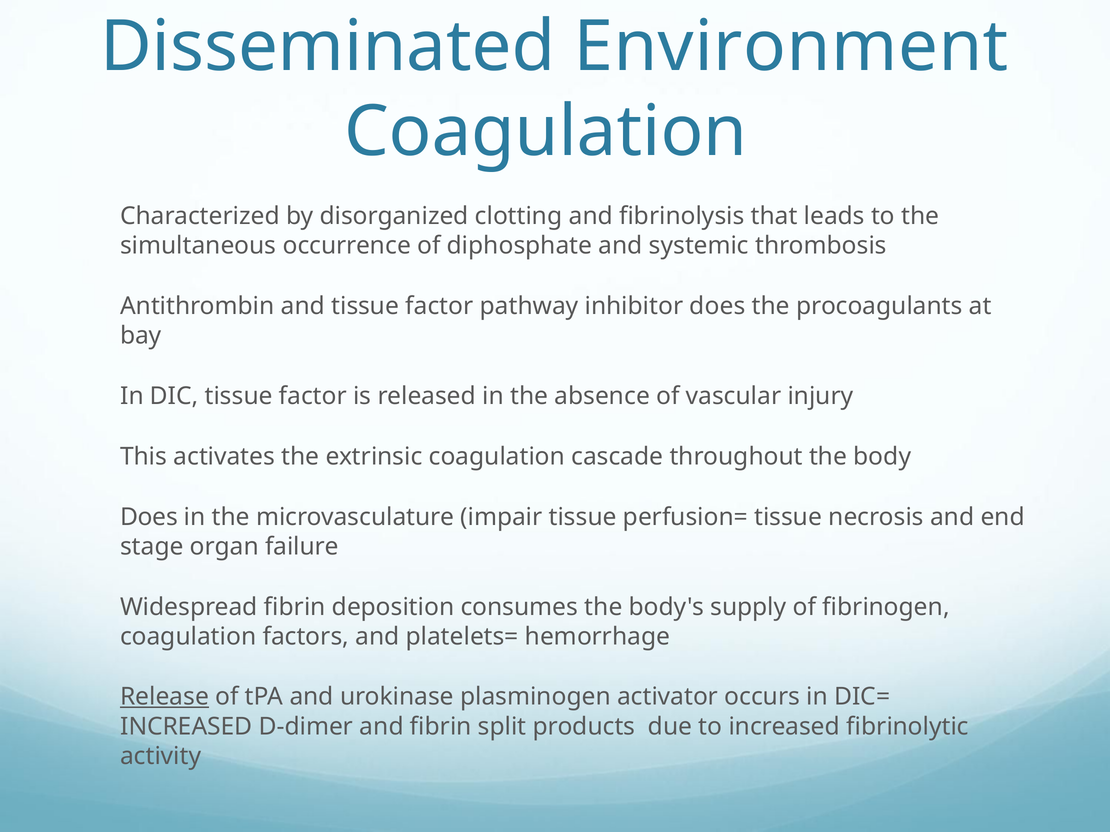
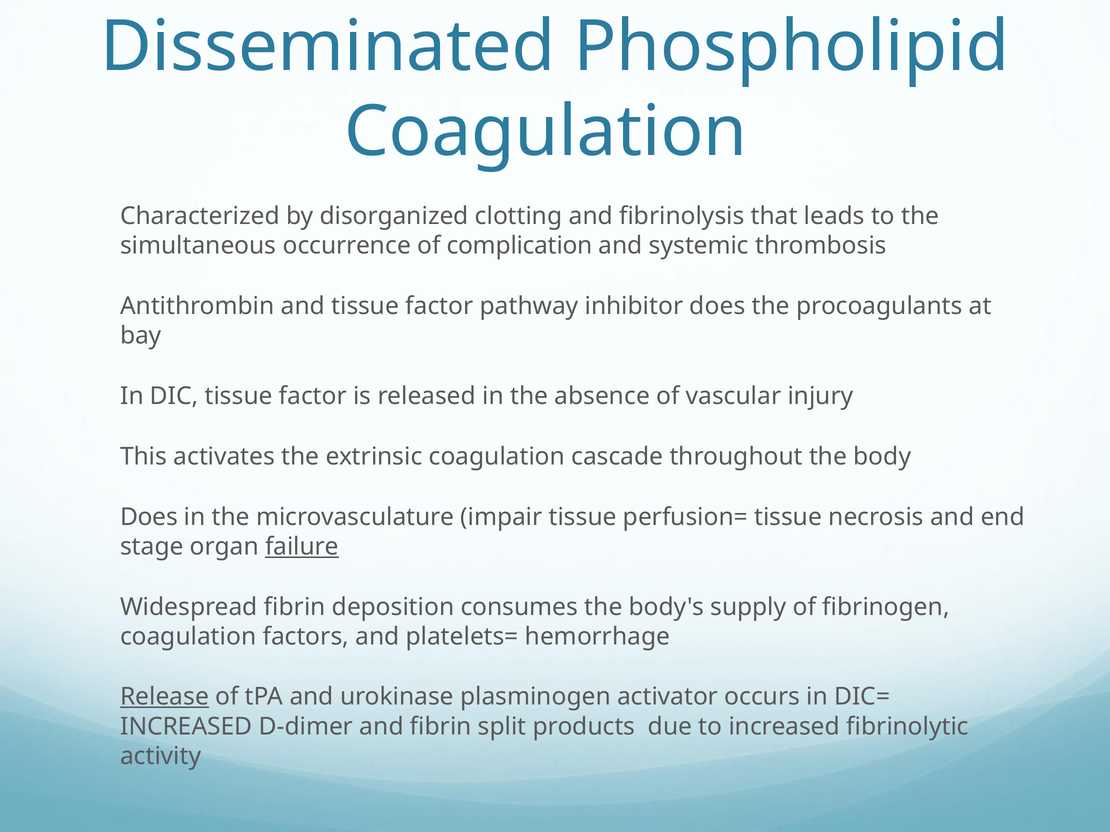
Environment: Environment -> Phospholipid
diphosphate: diphosphate -> complication
failure underline: none -> present
